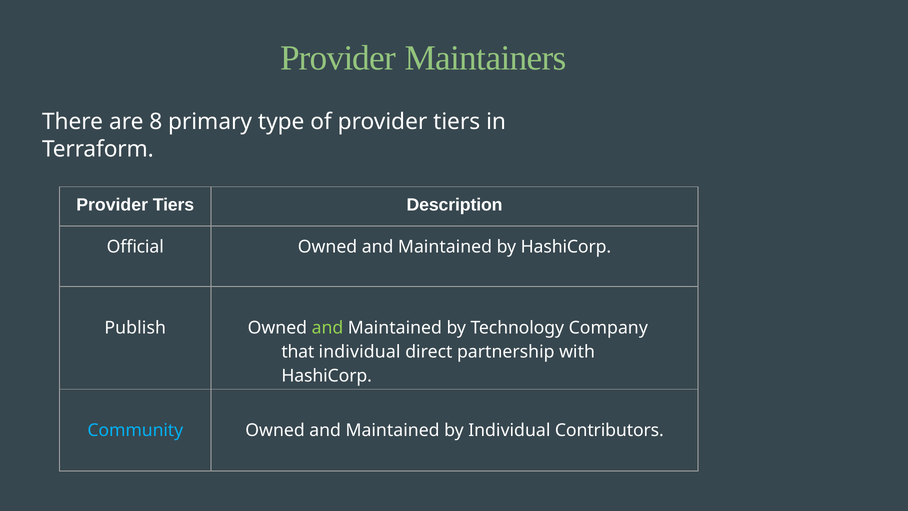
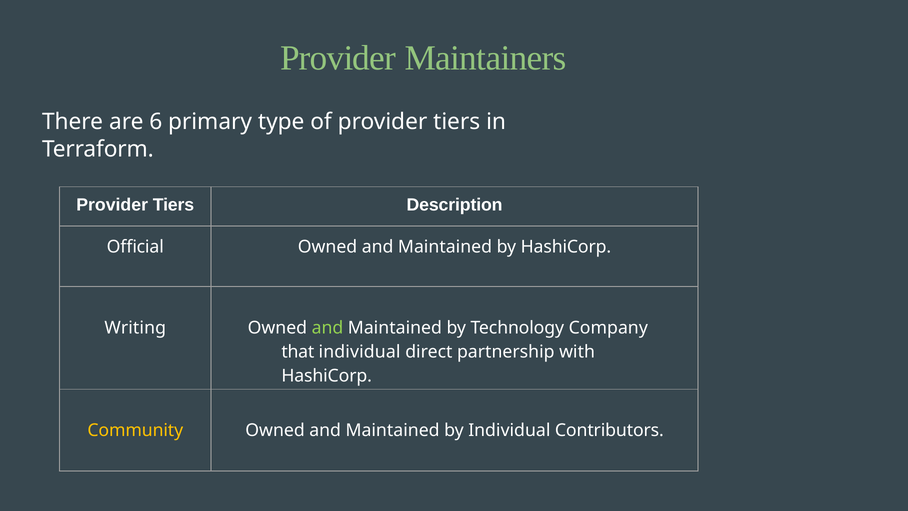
8: 8 -> 6
Publish: Publish -> Writing
Community colour: light blue -> yellow
